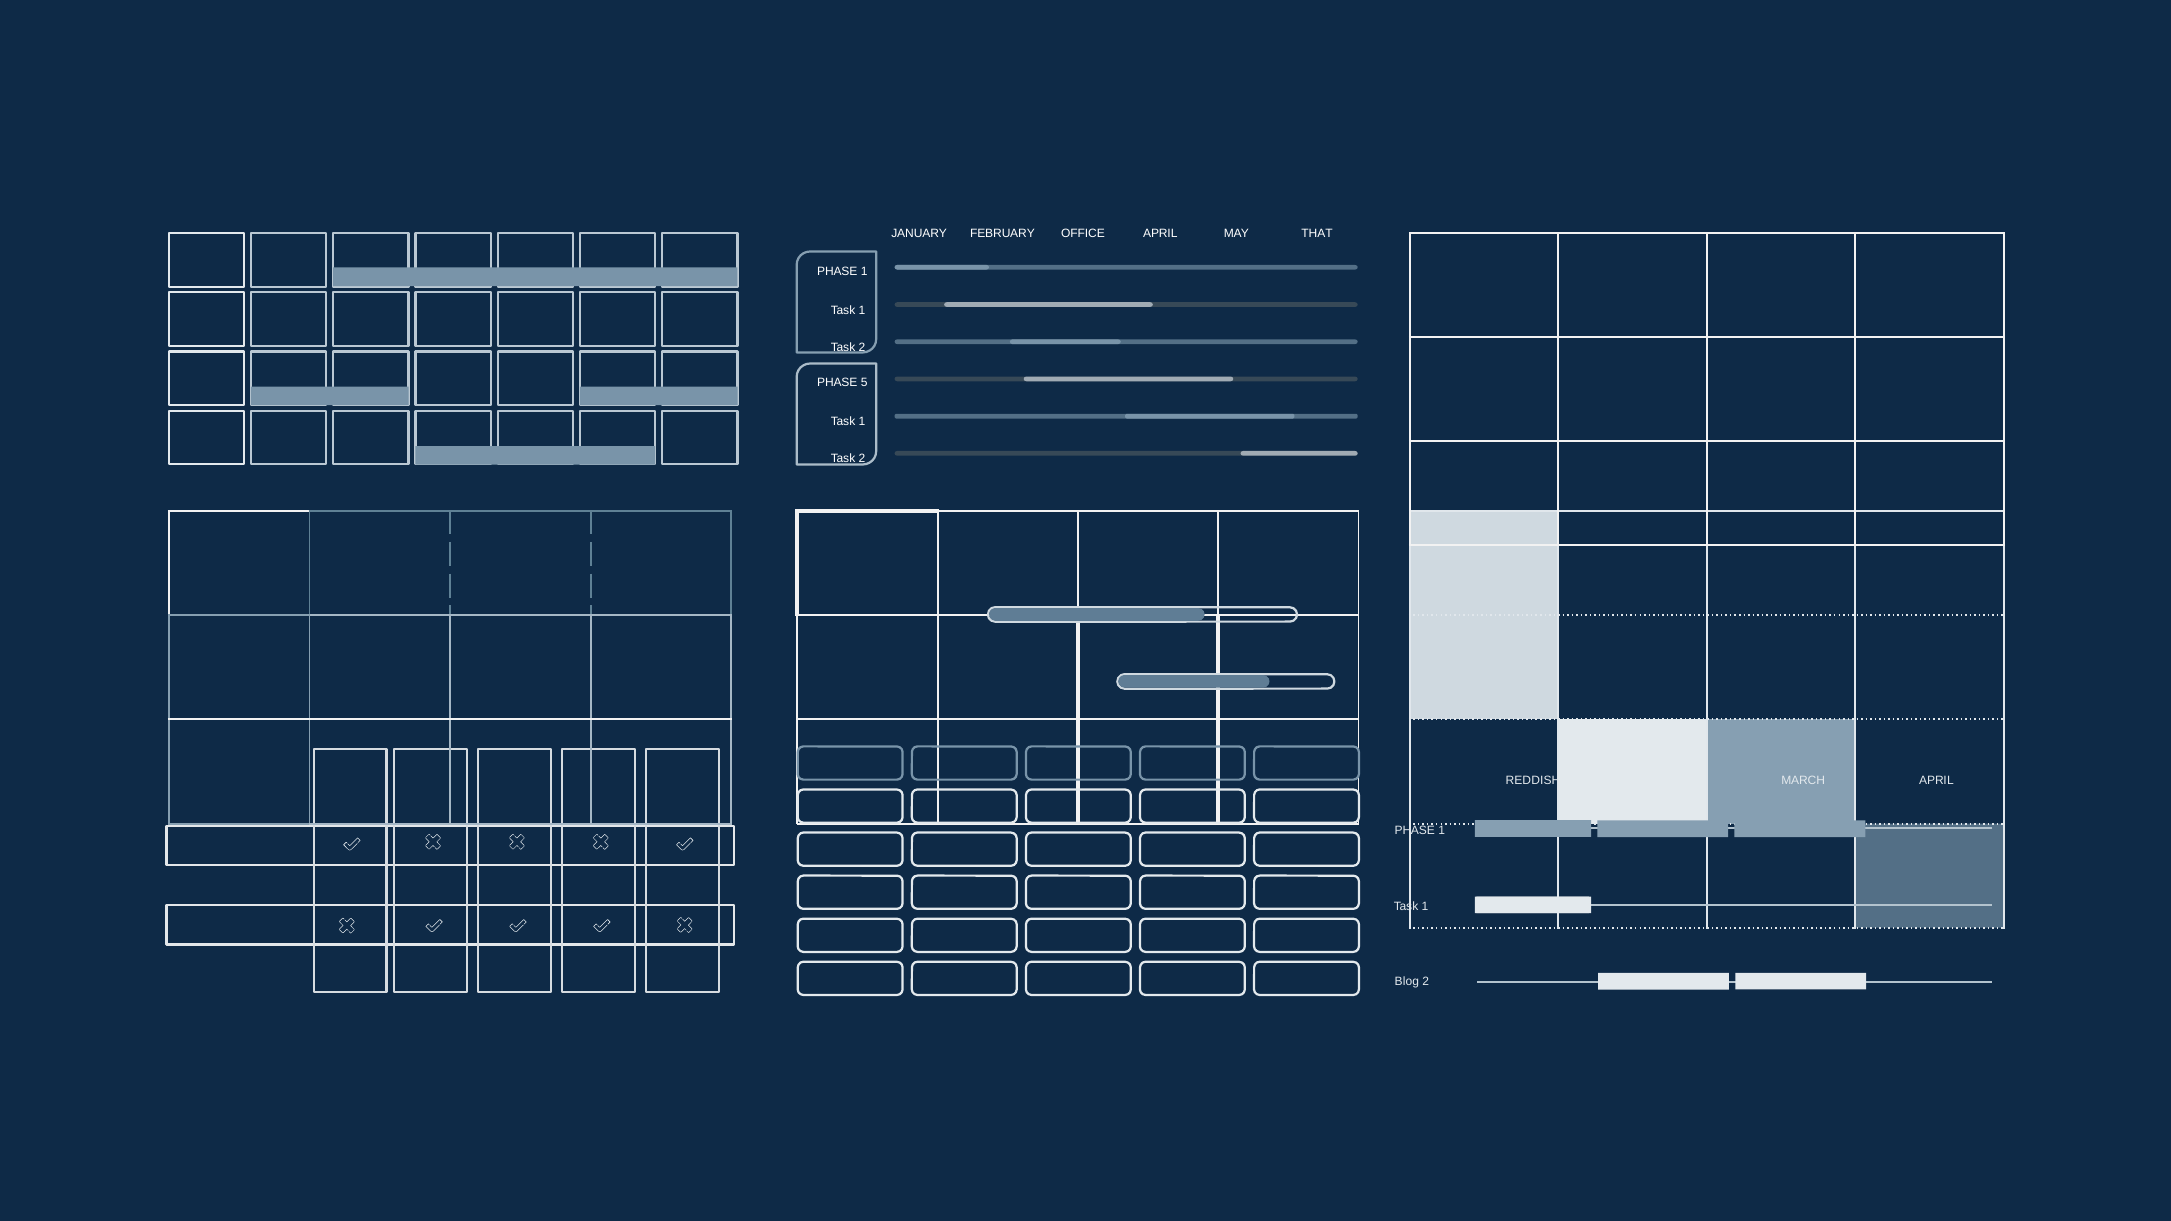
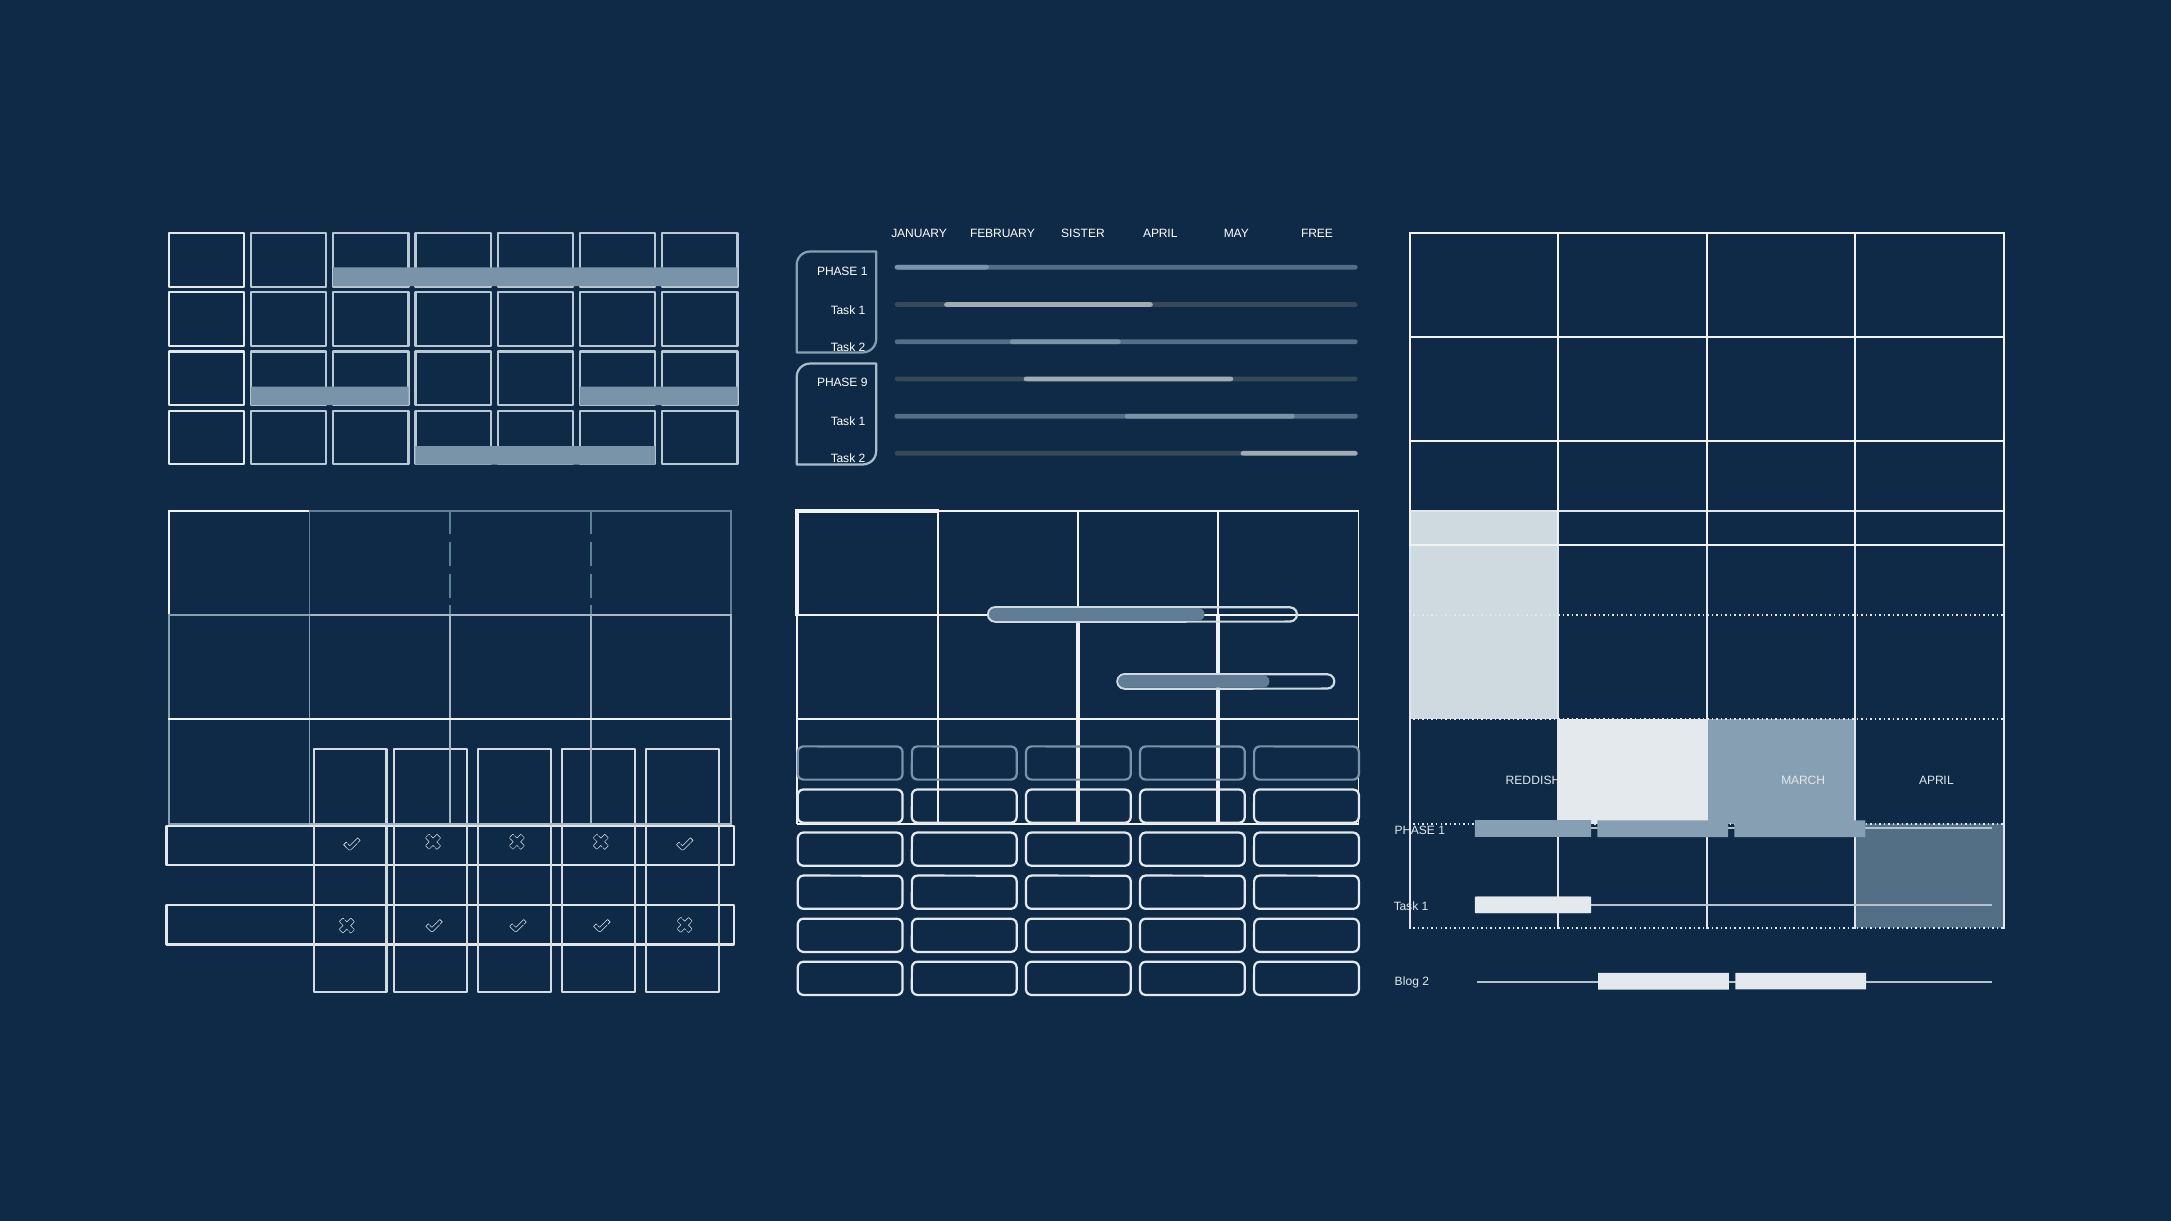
OFFICE: OFFICE -> SISTER
THAT: THAT -> FREE
5: 5 -> 9
